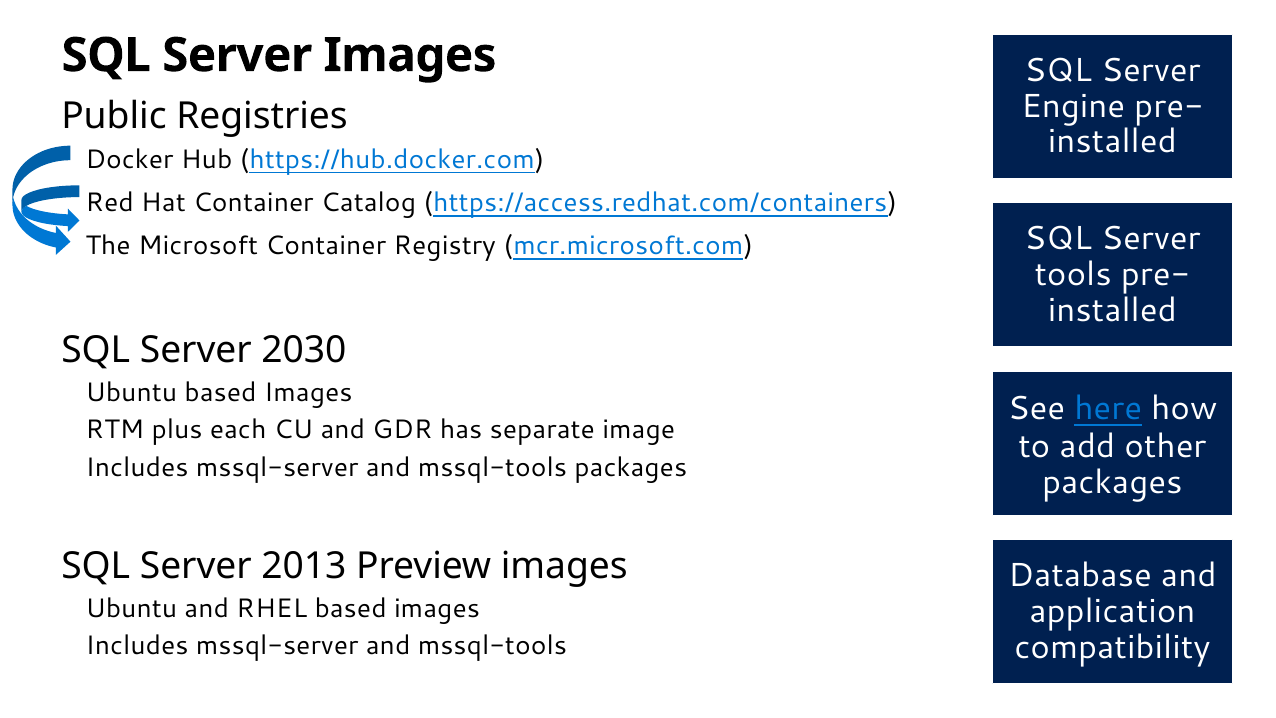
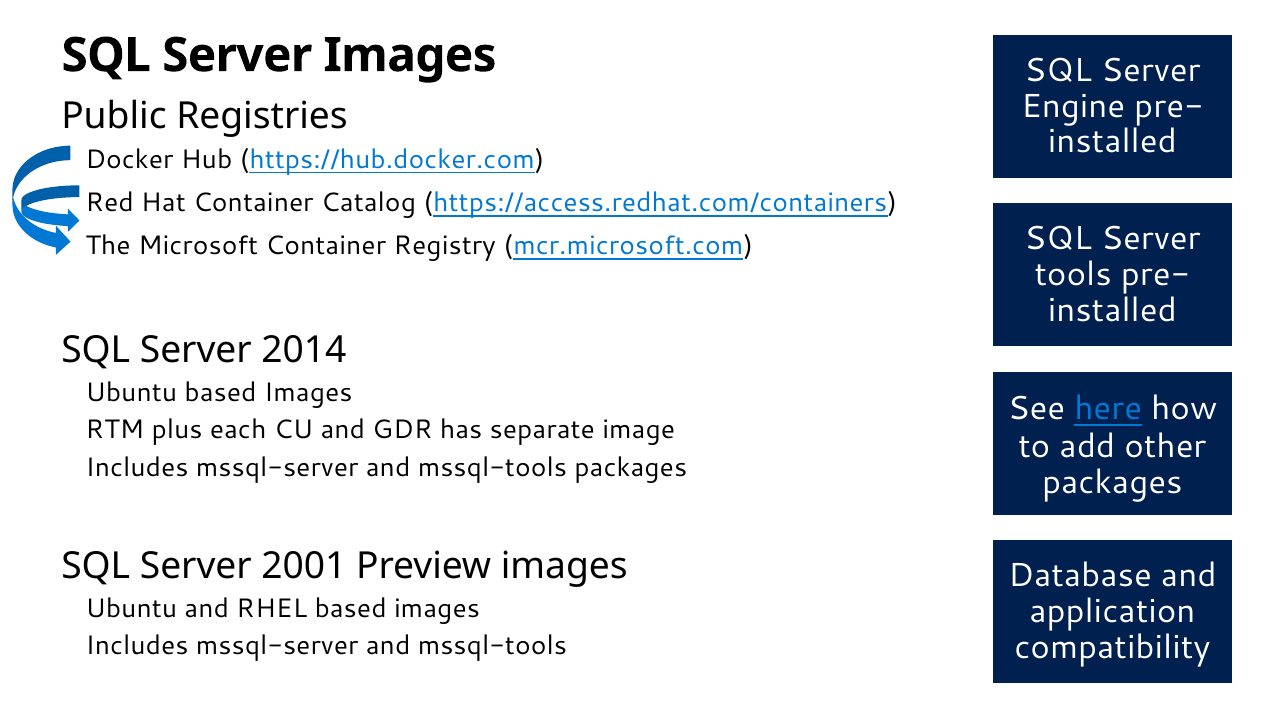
2030: 2030 -> 2014
2013: 2013 -> 2001
